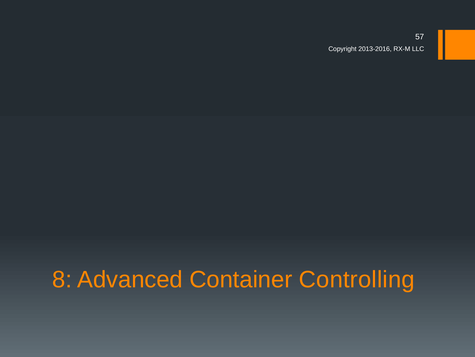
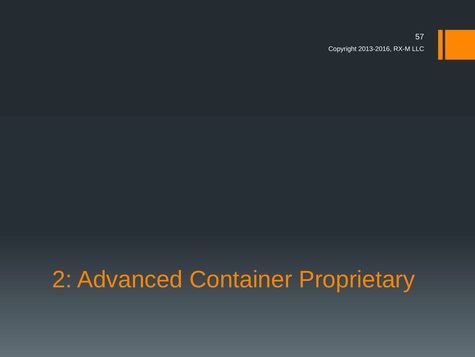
8: 8 -> 2
Controlling: Controlling -> Proprietary
